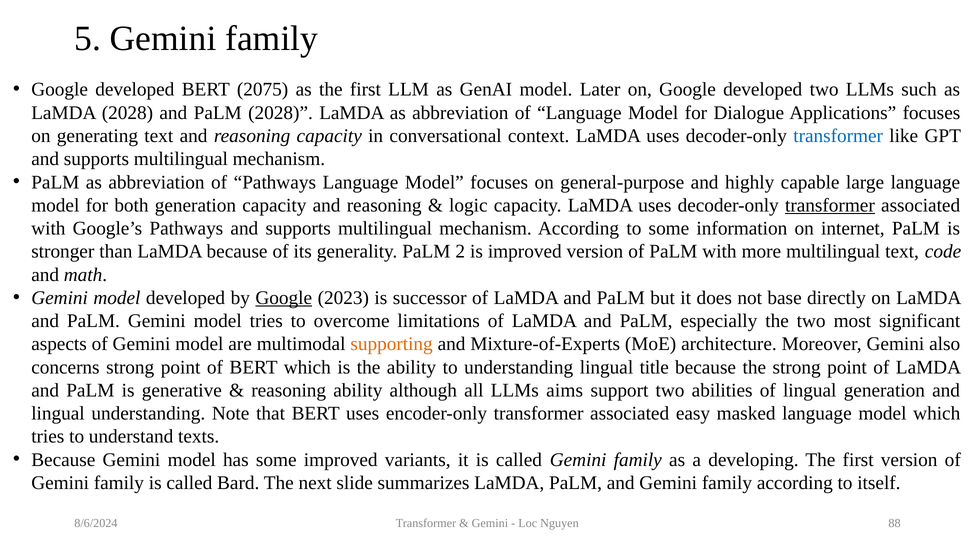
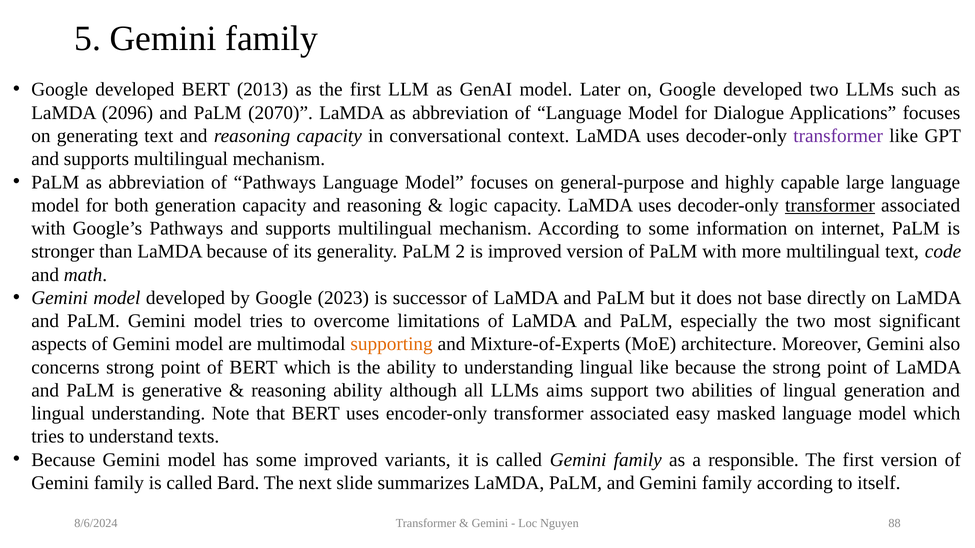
2075: 2075 -> 2013
LaMDA 2028: 2028 -> 2096
PaLM 2028: 2028 -> 2070
transformer at (838, 136) colour: blue -> purple
Google at (284, 298) underline: present -> none
lingual title: title -> like
developing: developing -> responsible
